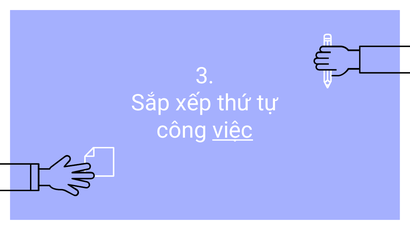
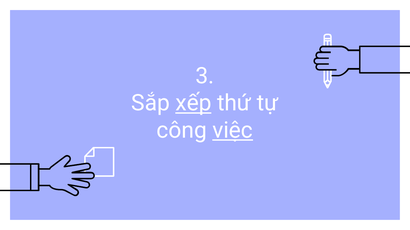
xếp underline: none -> present
